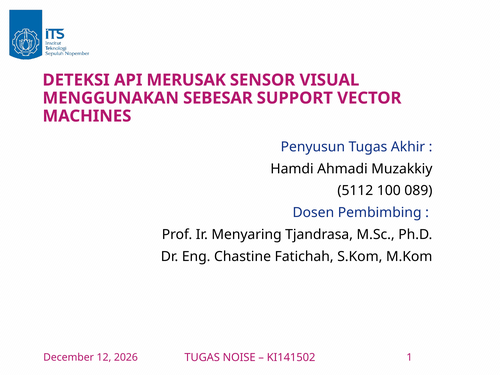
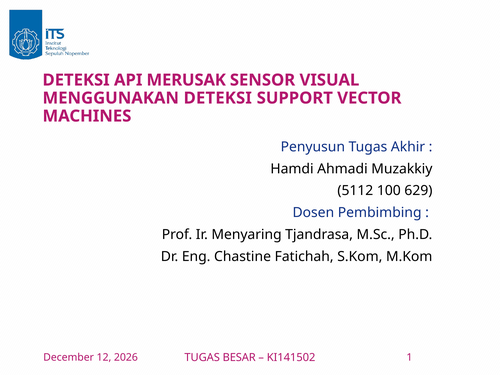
MENGGUNAKAN SEBESAR: SEBESAR -> DETEKSI
089: 089 -> 629
NOISE: NOISE -> BESAR
